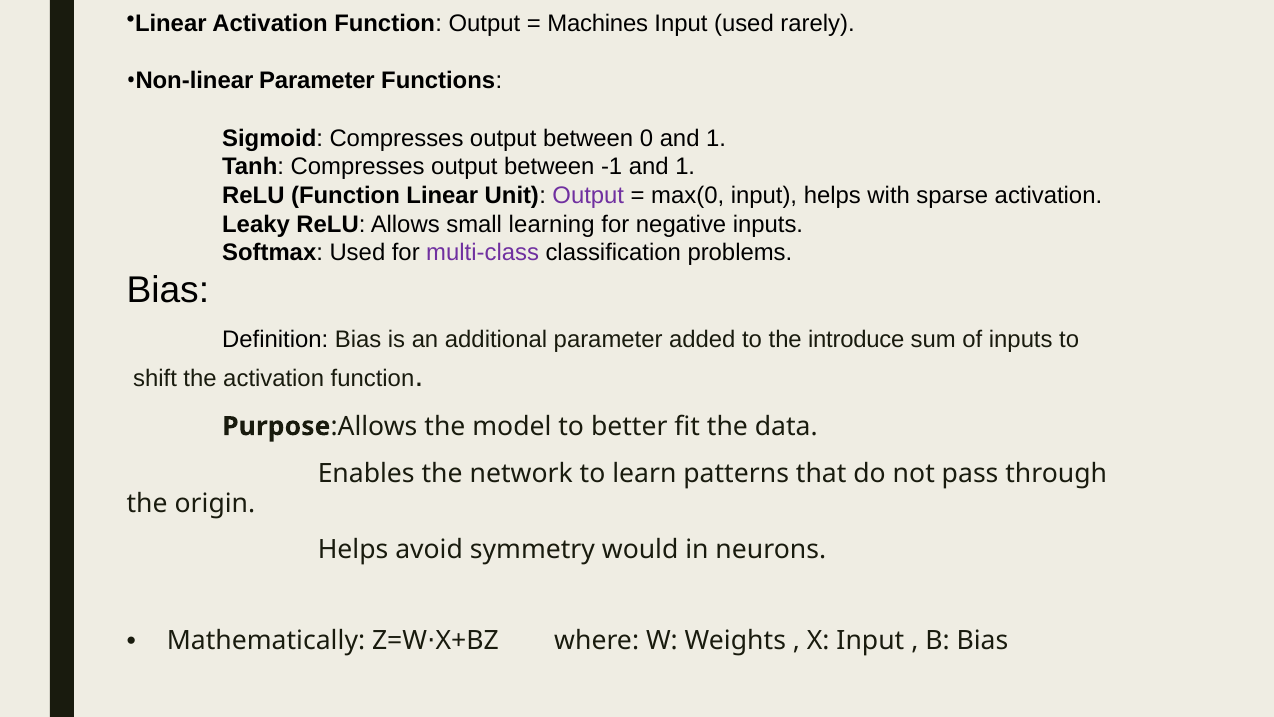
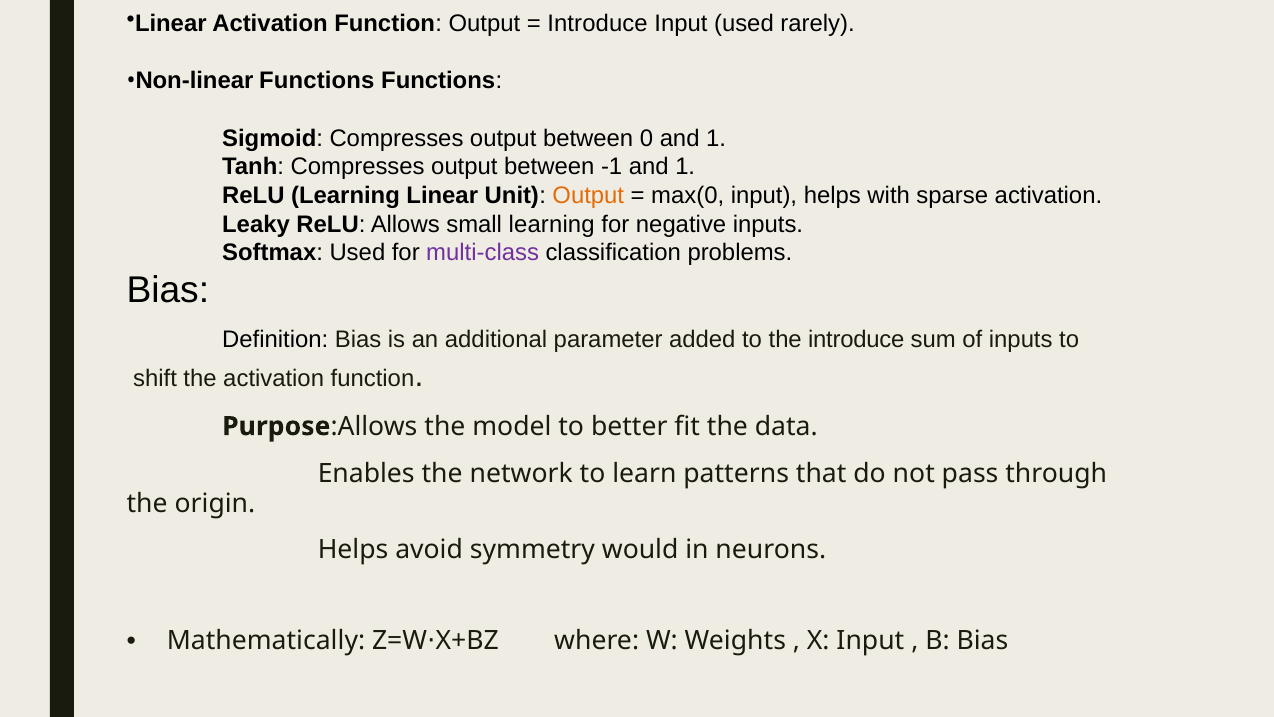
Machines at (598, 23): Machines -> Introduce
Non-linear Parameter: Parameter -> Functions
ReLU Function: Function -> Learning
Output at (588, 195) colour: purple -> orange
